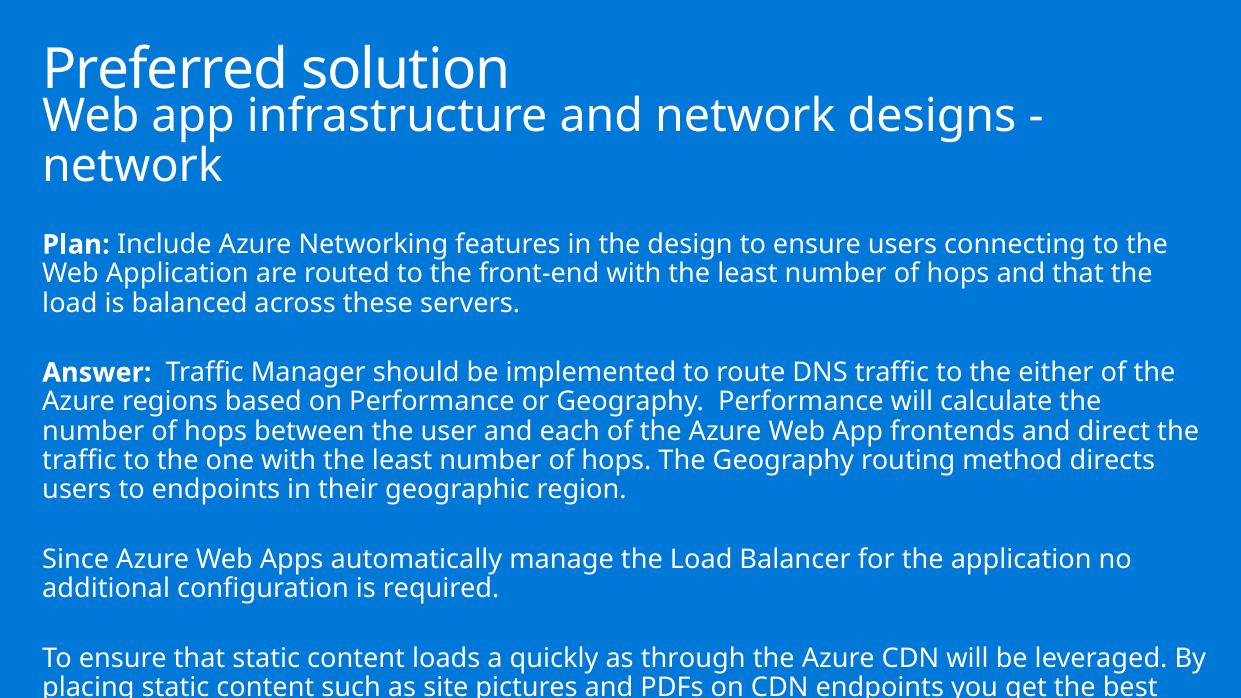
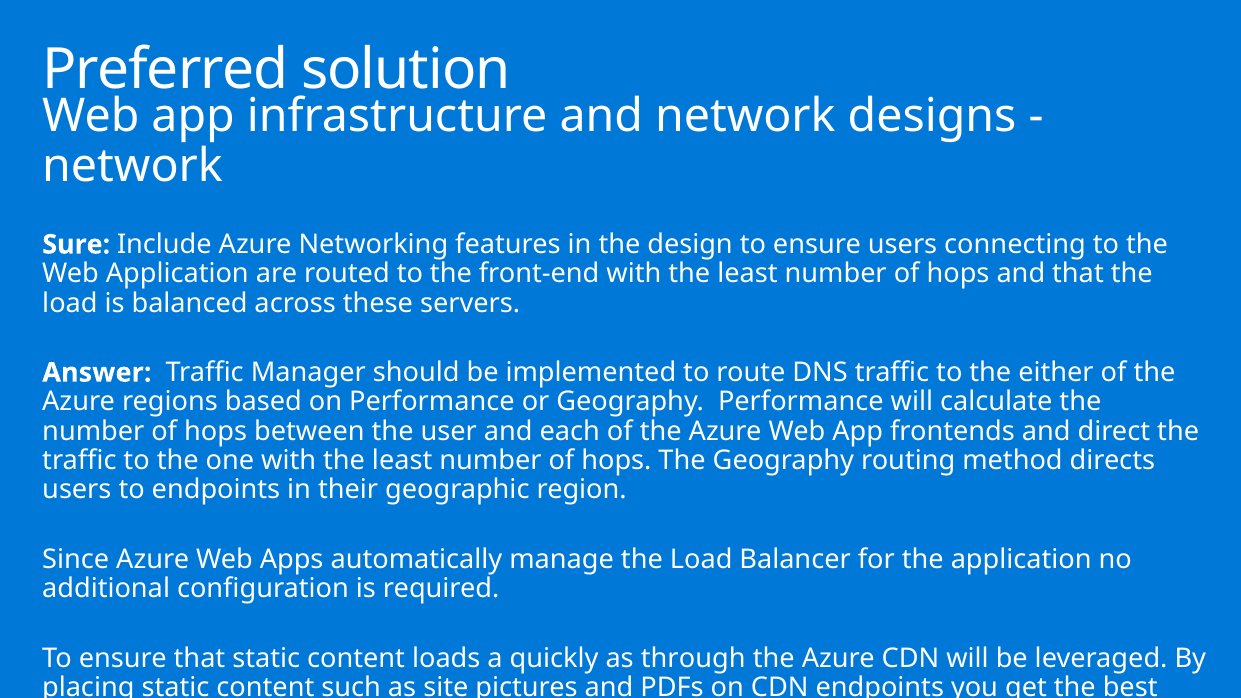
Plan: Plan -> Sure
